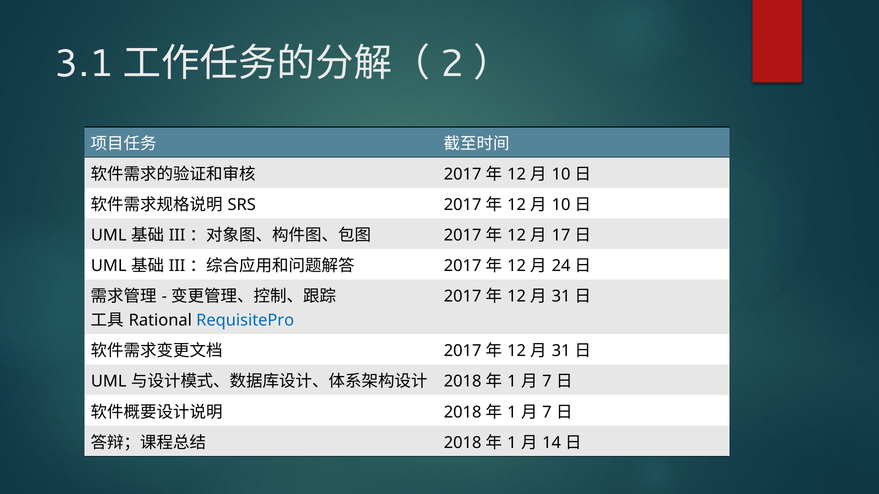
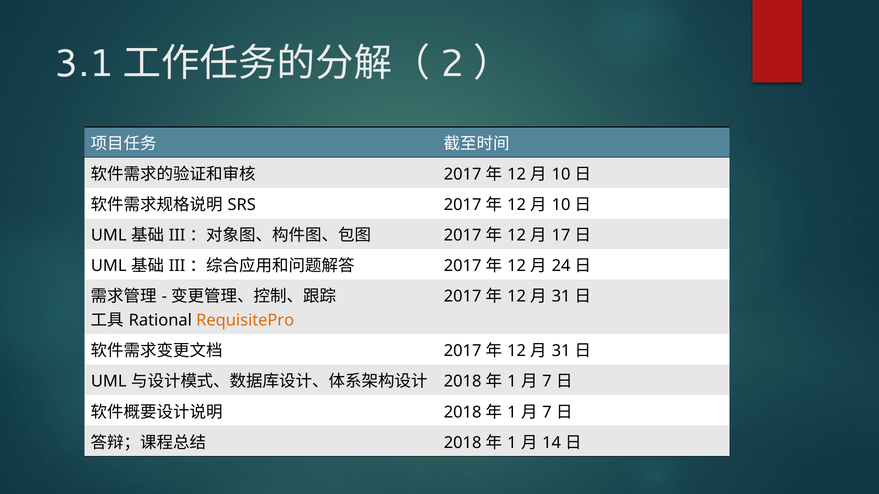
RequisitePro colour: blue -> orange
